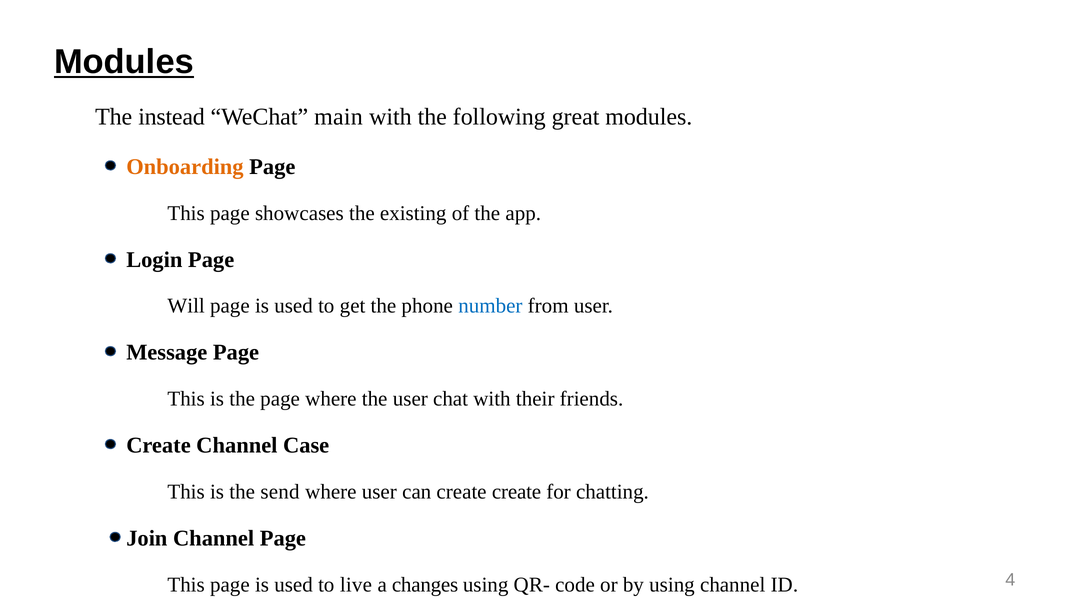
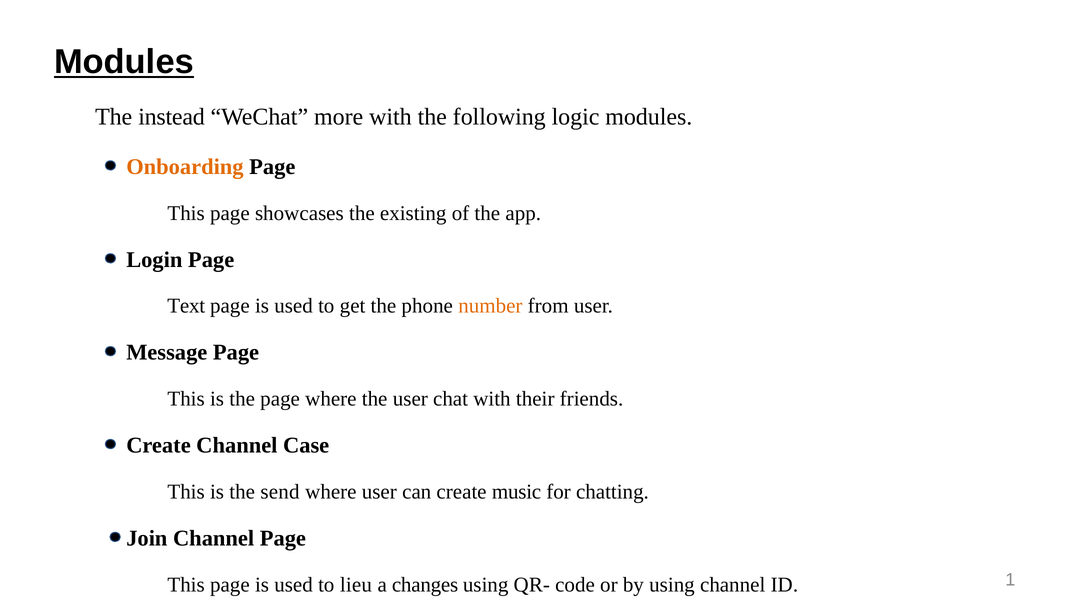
main: main -> more
great: great -> logic
Will: Will -> Text
number colour: blue -> orange
create create: create -> music
live: live -> lieu
4: 4 -> 1
